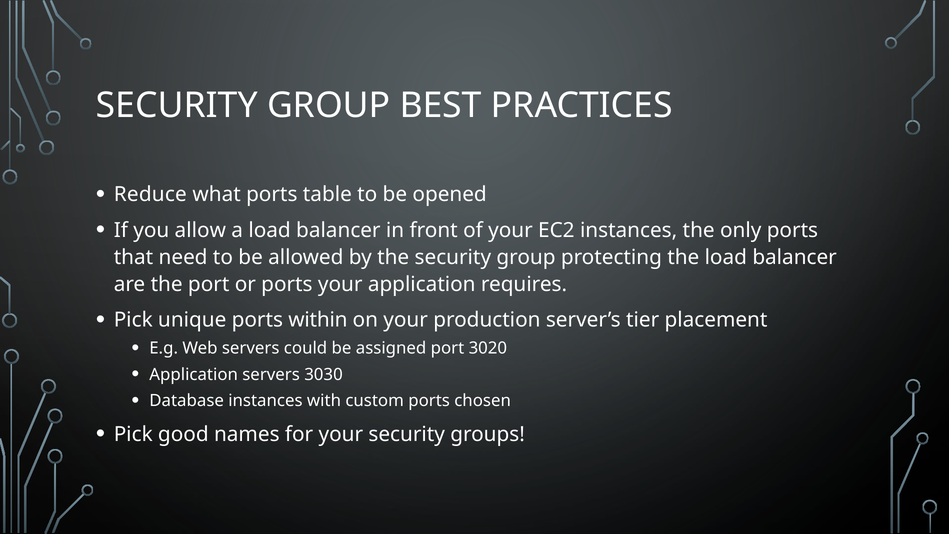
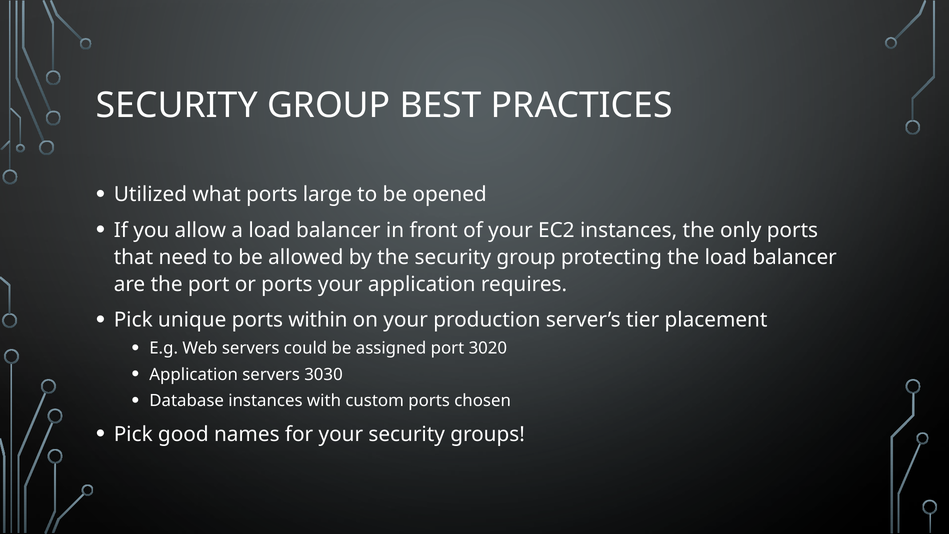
Reduce: Reduce -> Utilized
table: table -> large
